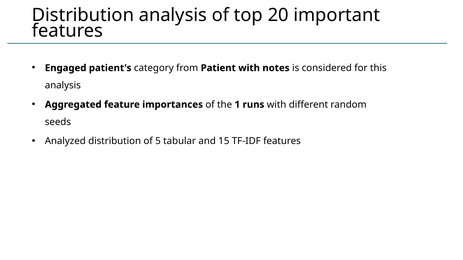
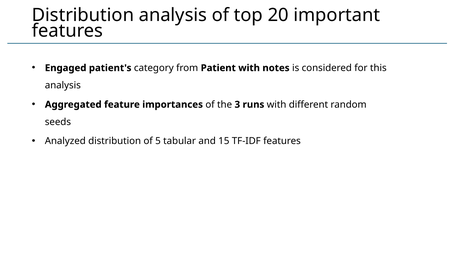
1: 1 -> 3
